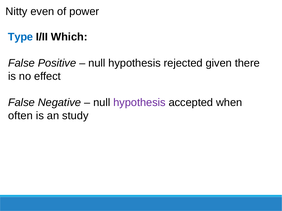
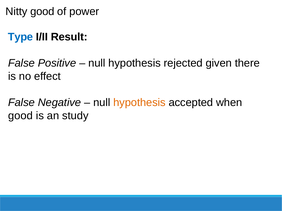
Nitty even: even -> good
Which: Which -> Result
hypothesis at (139, 103) colour: purple -> orange
often at (20, 116): often -> good
